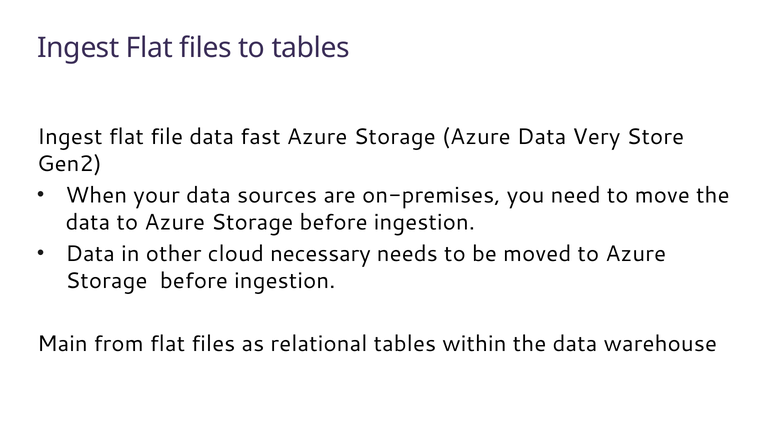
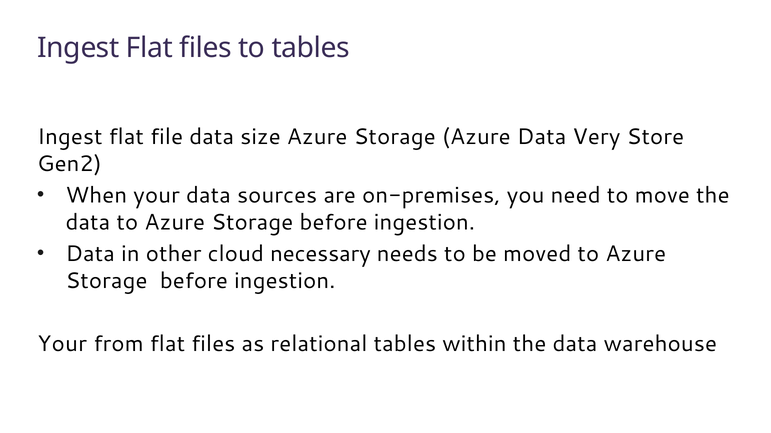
fast: fast -> size
Main at (62, 344): Main -> Your
